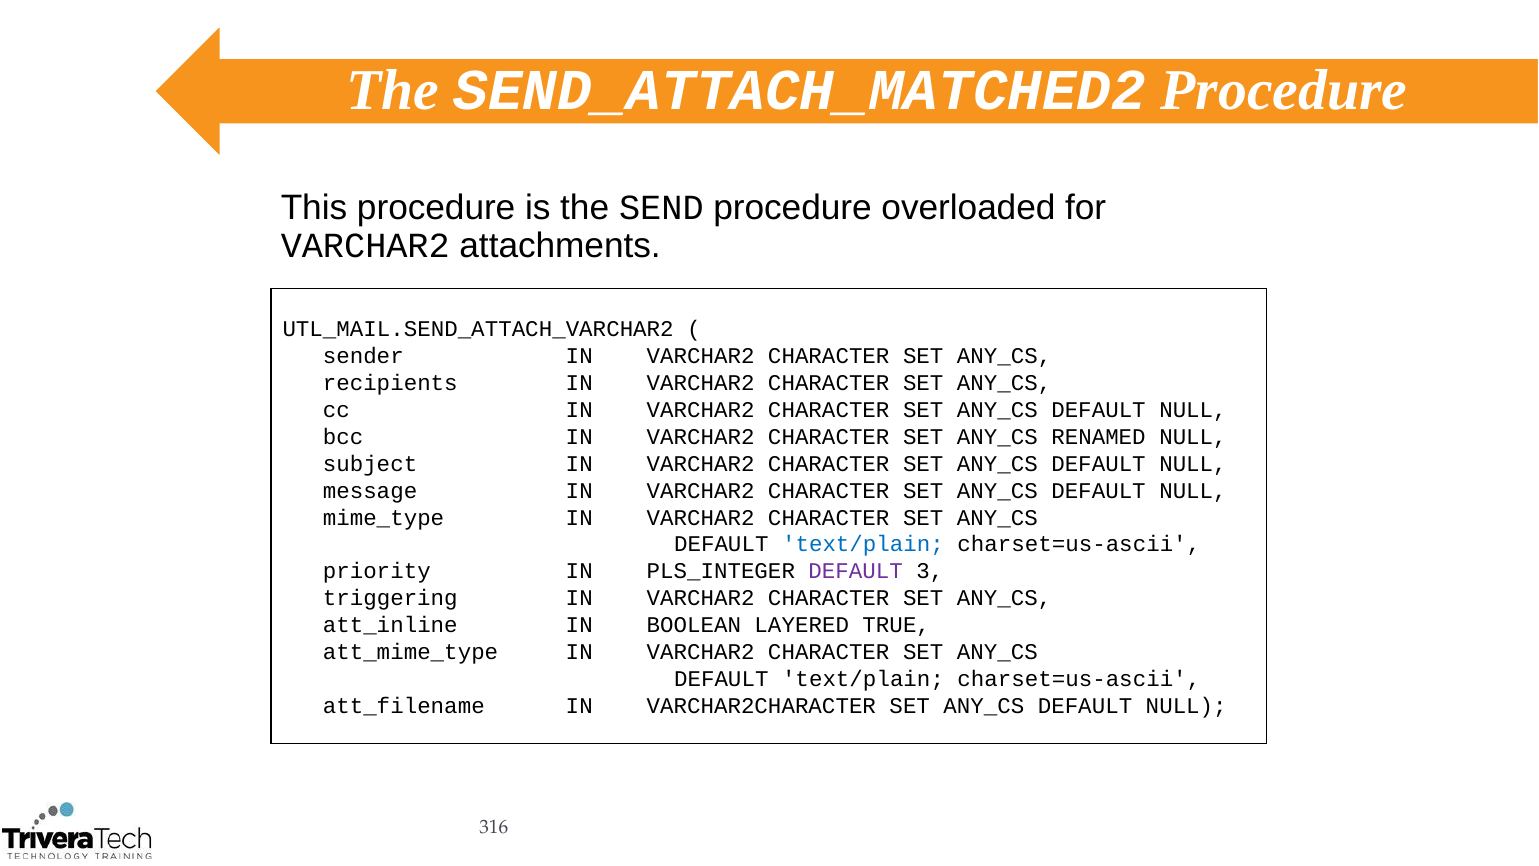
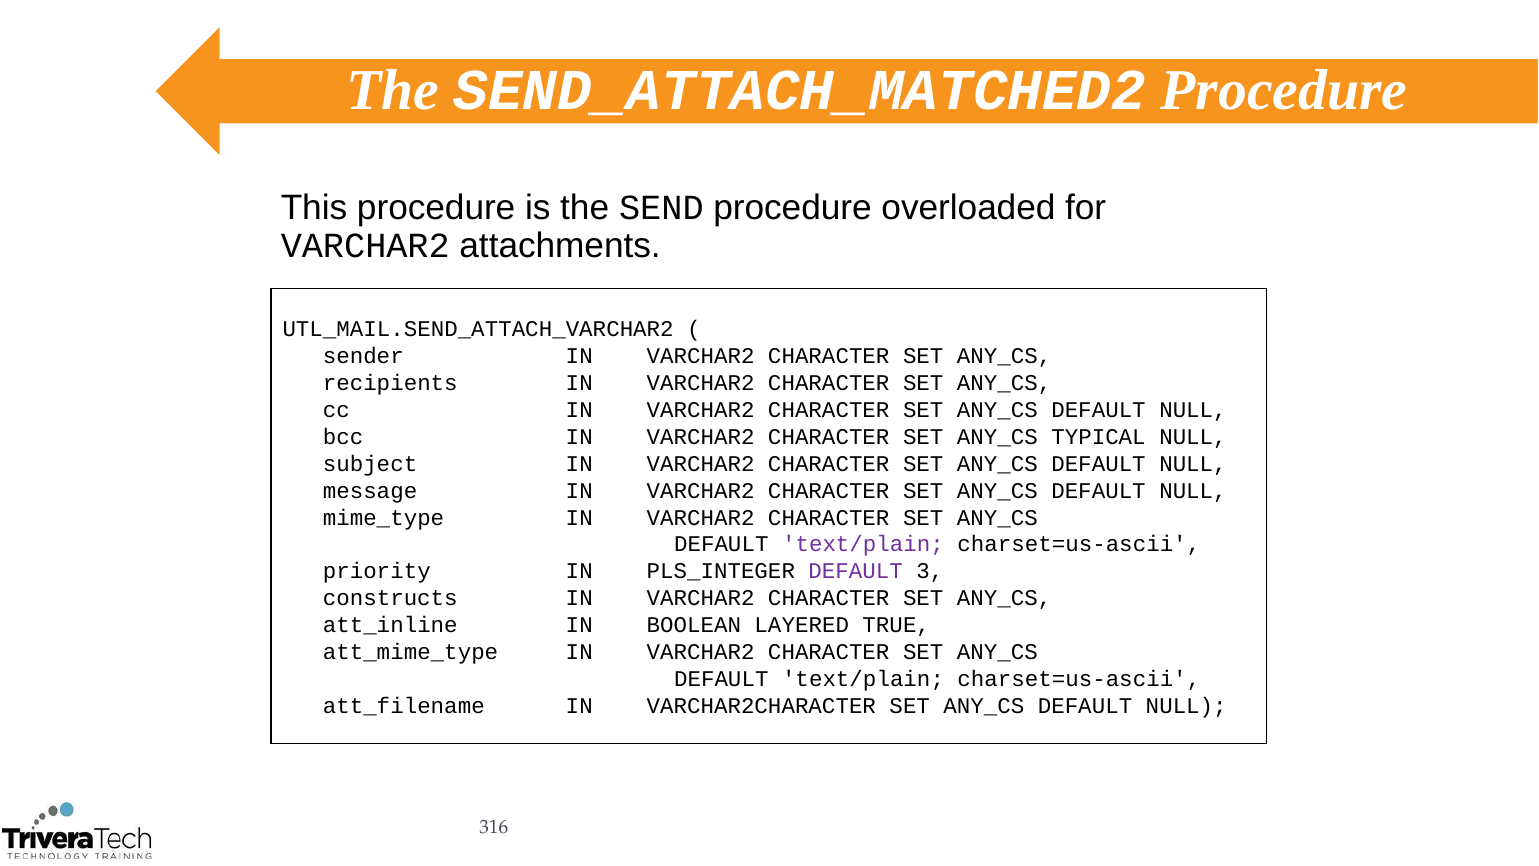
RENAMED: RENAMED -> TYPICAL
text/plain at (863, 544) colour: blue -> purple
triggering: triggering -> constructs
